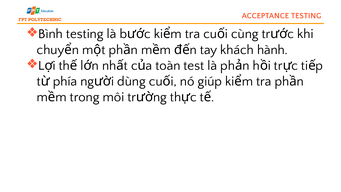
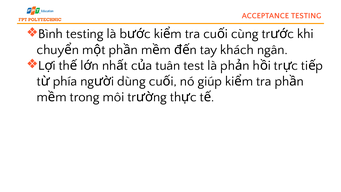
hành: hành -> ngân
toàn: toàn -> tuân
